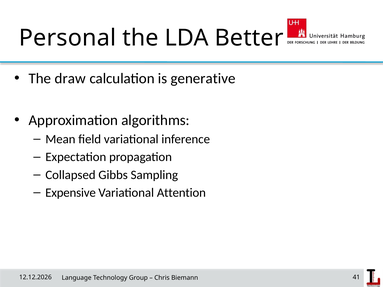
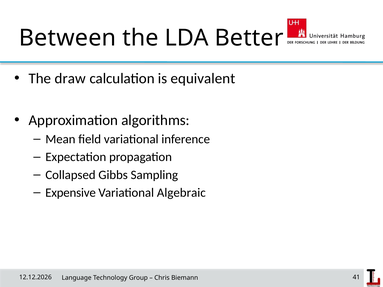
Personal: Personal -> Between
generative: generative -> equivalent
Attention: Attention -> Algebraic
